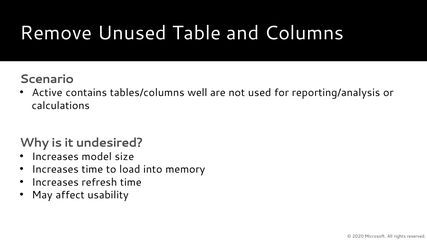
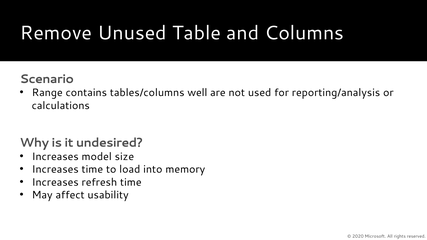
Active: Active -> Range
